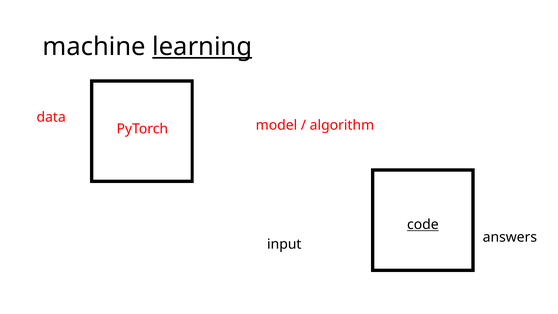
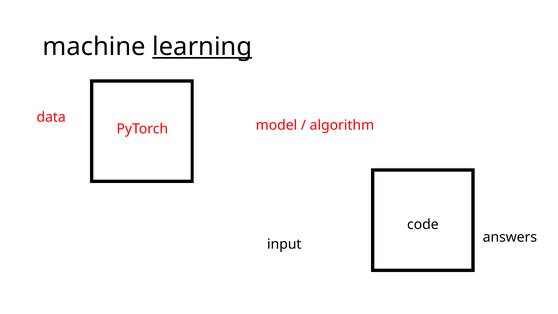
code underline: present -> none
